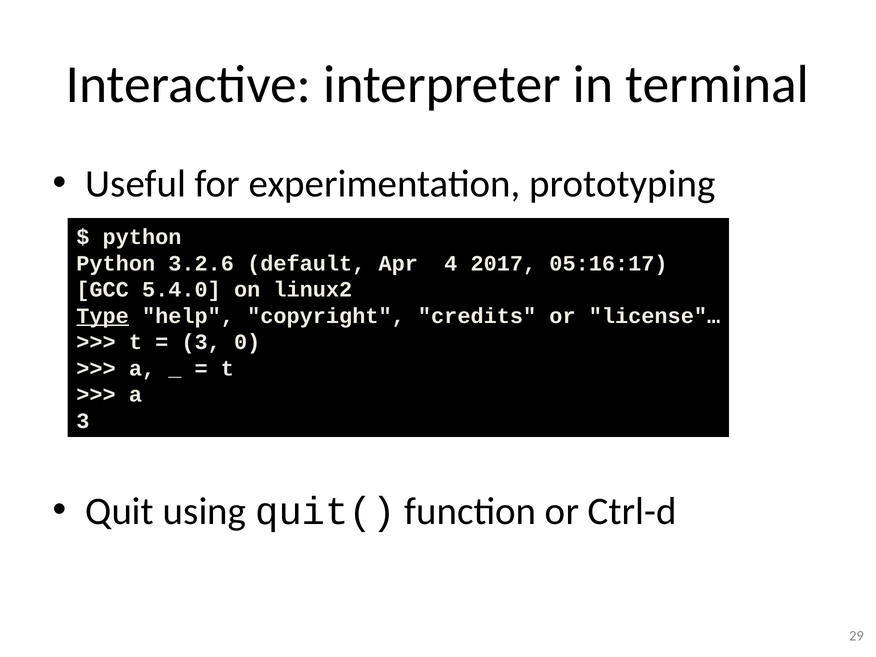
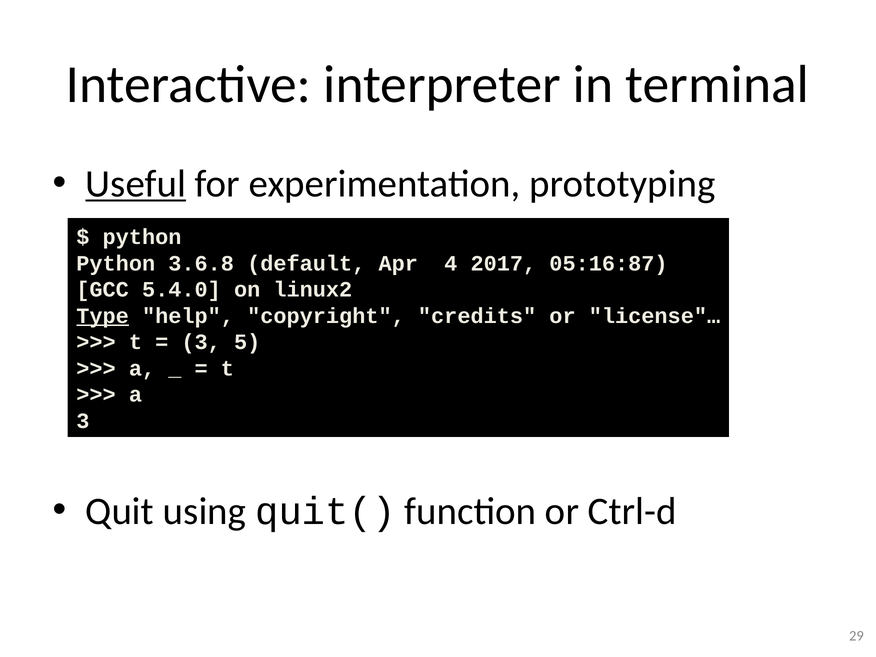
Useful underline: none -> present
3.2.6: 3.2.6 -> 3.6.8
05:16:17: 05:16:17 -> 05:16:87
0: 0 -> 5
